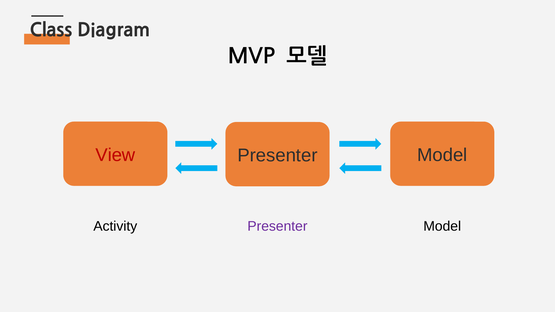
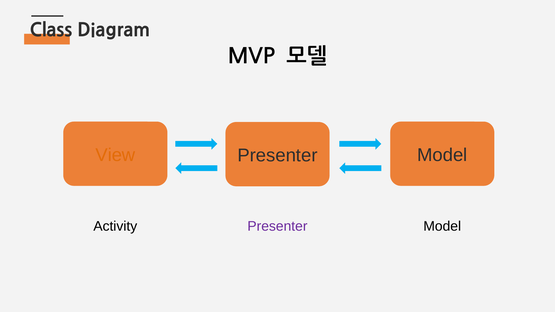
View colour: red -> orange
